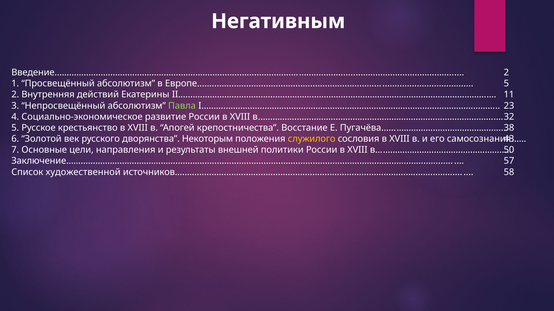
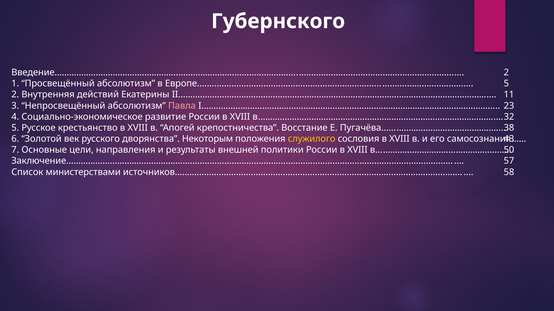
Негативным: Негативным -> Губернского
Павла colour: light green -> pink
художественной: художественной -> министерствами
